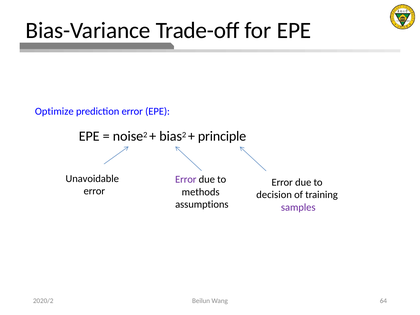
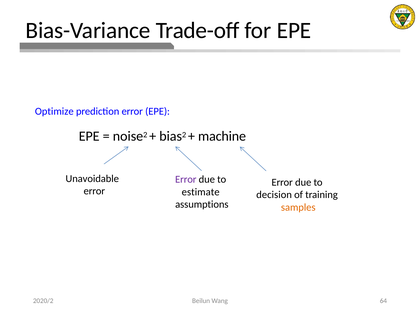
principle: principle -> machine
methods: methods -> estimate
samples colour: purple -> orange
